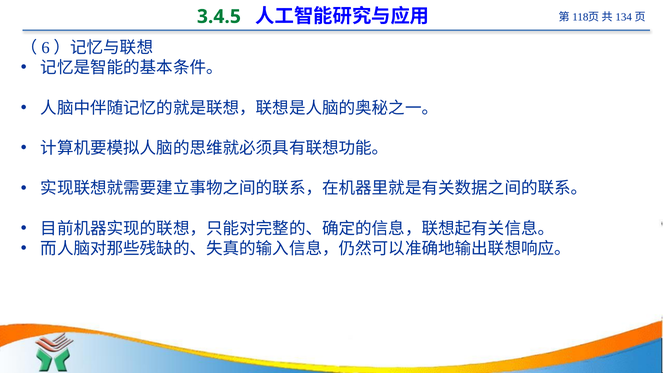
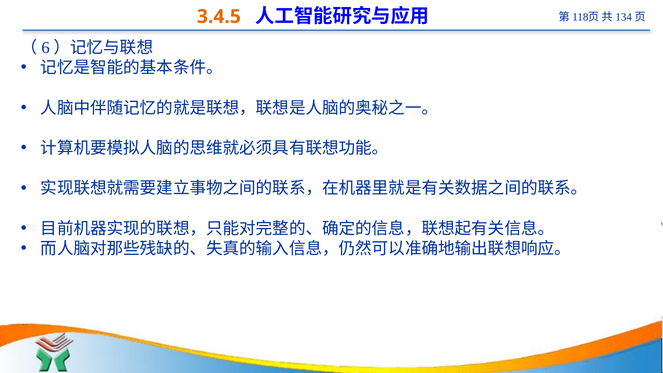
3.4.5 colour: green -> orange
